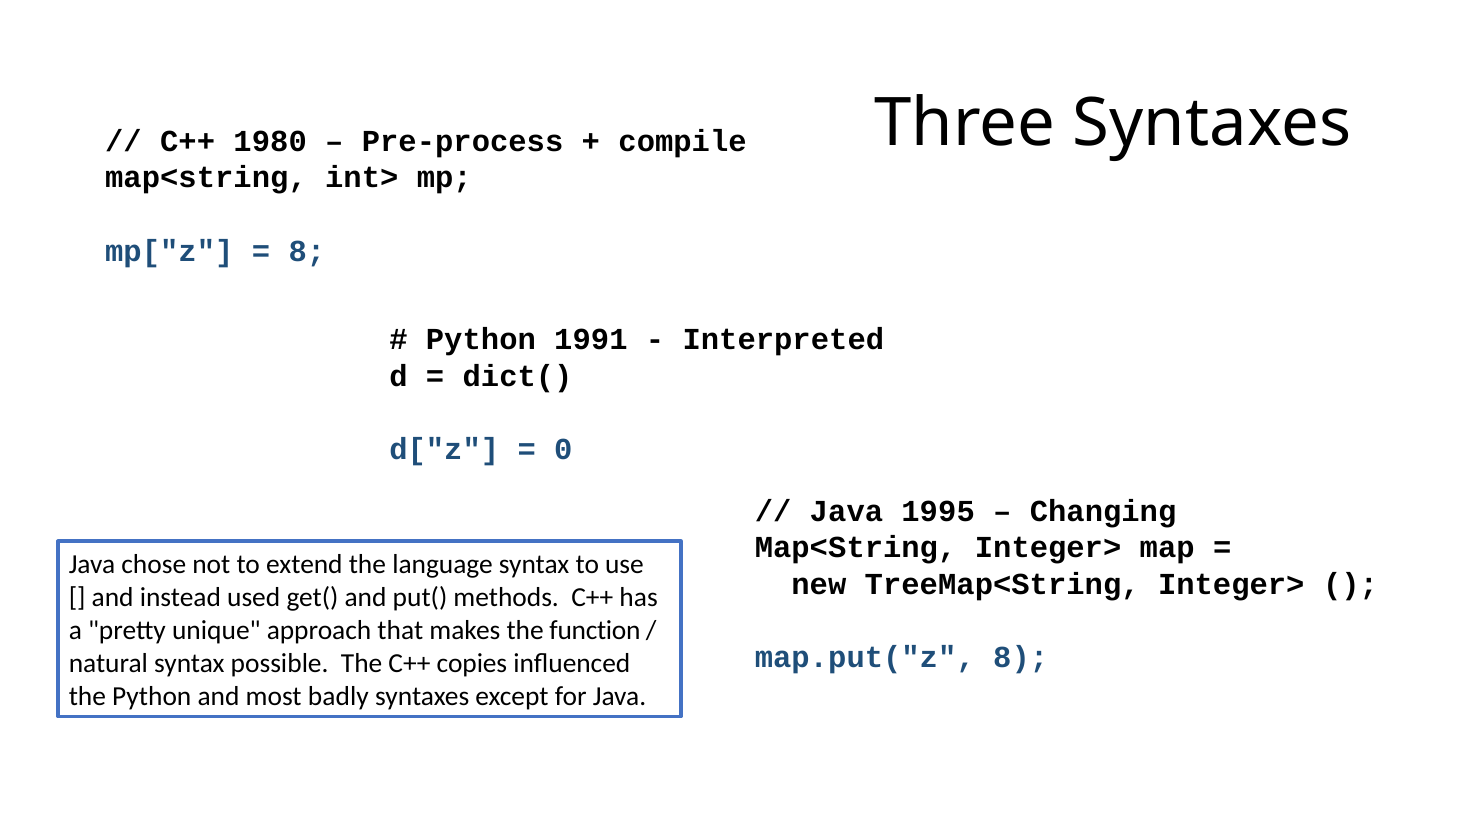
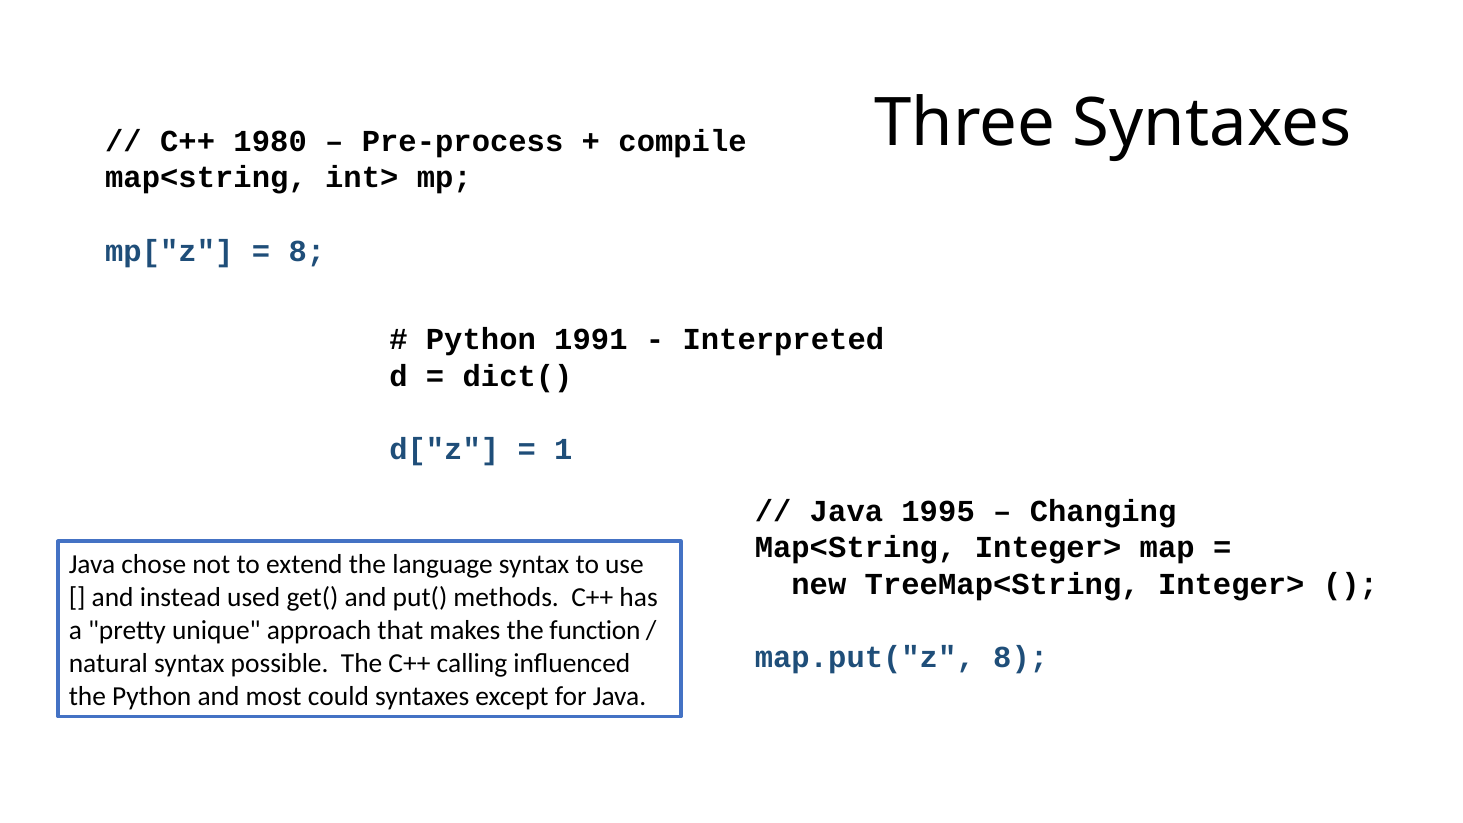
0: 0 -> 1
copies: copies -> calling
badly: badly -> could
